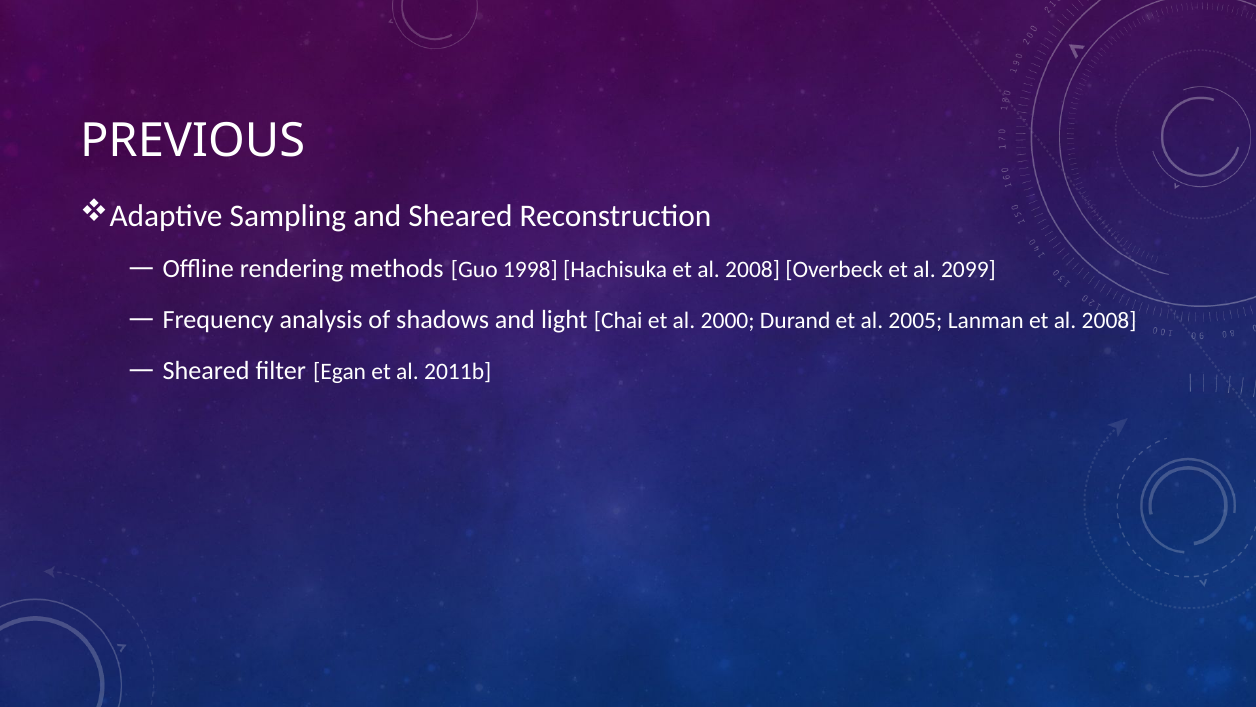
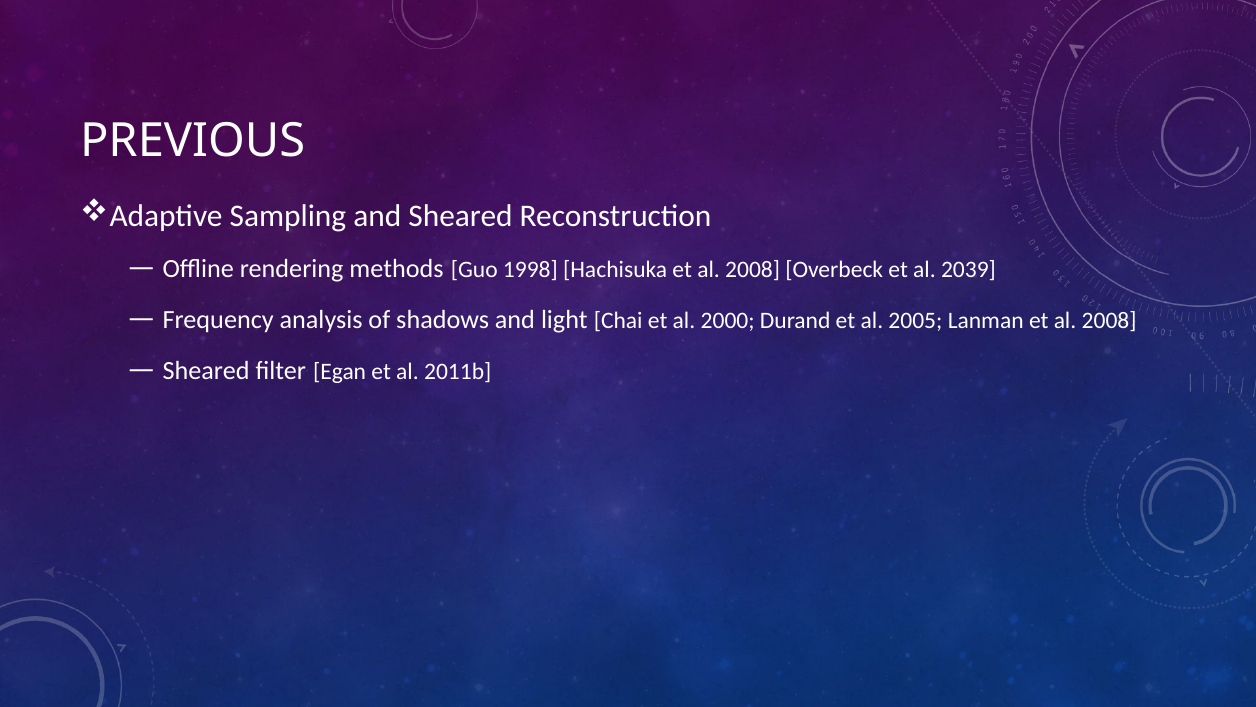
2099: 2099 -> 2039
